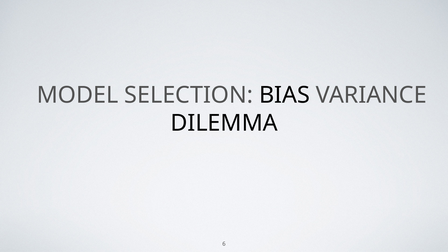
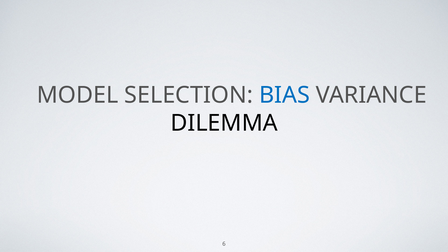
BIAS colour: black -> blue
